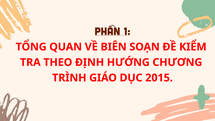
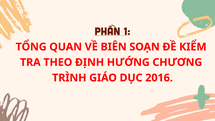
2015: 2015 -> 2016
